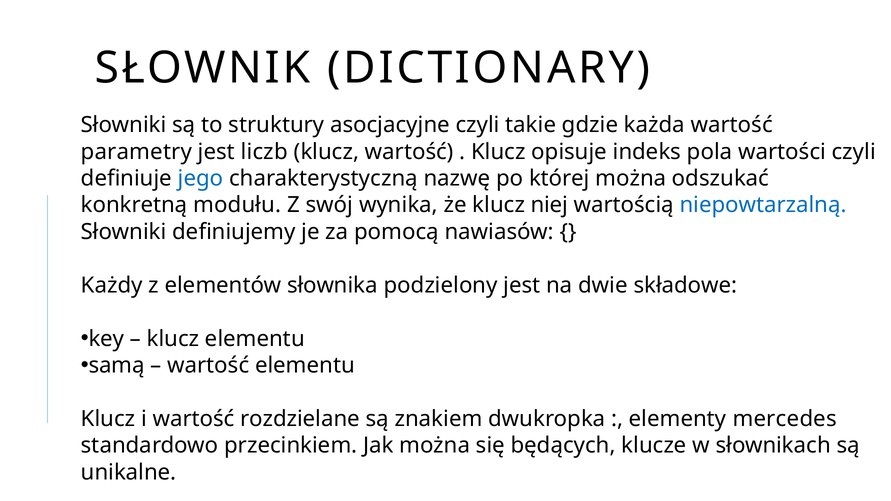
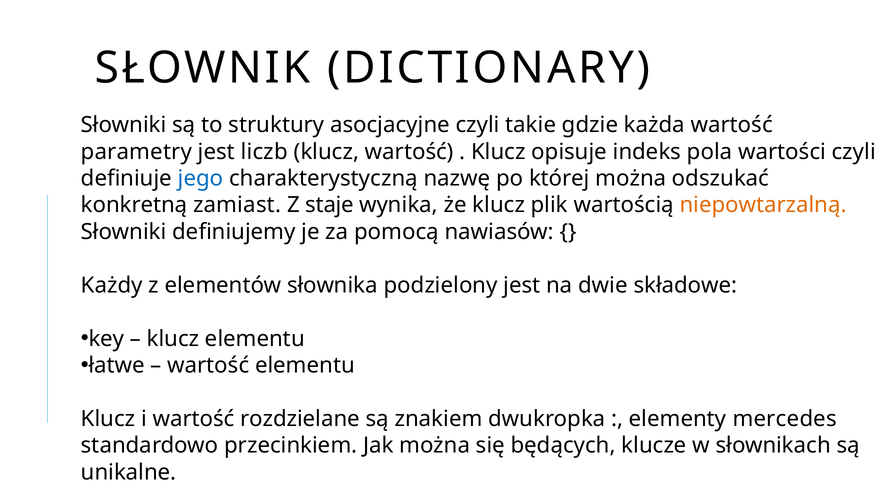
modułu: modułu -> zamiast
swój: swój -> staje
niej: niej -> plik
niepowtarzalną colour: blue -> orange
samą: samą -> łatwe
